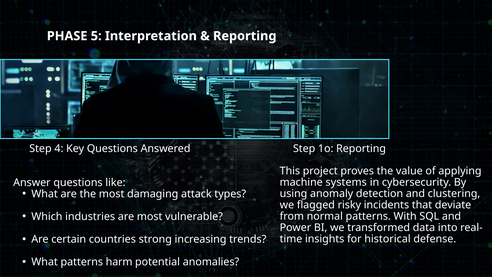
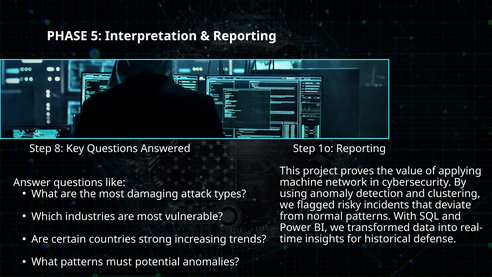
4: 4 -> 8
systems: systems -> network
harm: harm -> must
